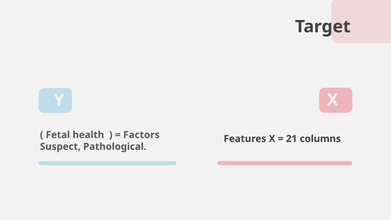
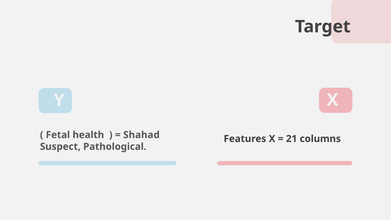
Factors: Factors -> Shahad
